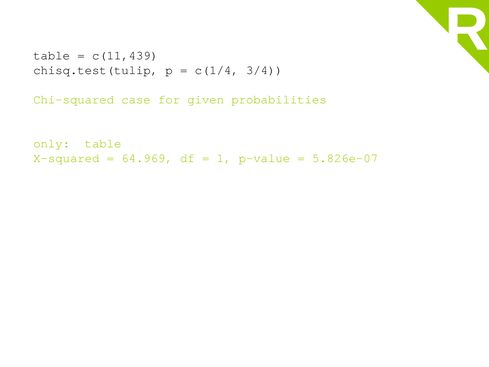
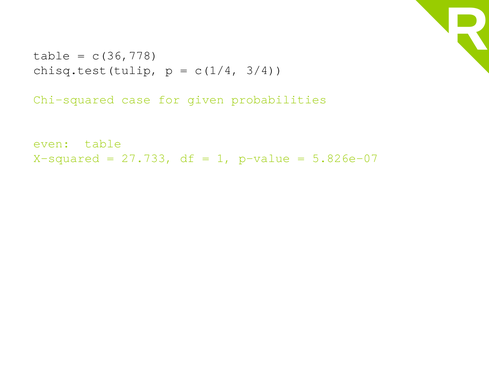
c(11,439: c(11,439 -> c(36,778
only: only -> even
64.969: 64.969 -> 27.733
